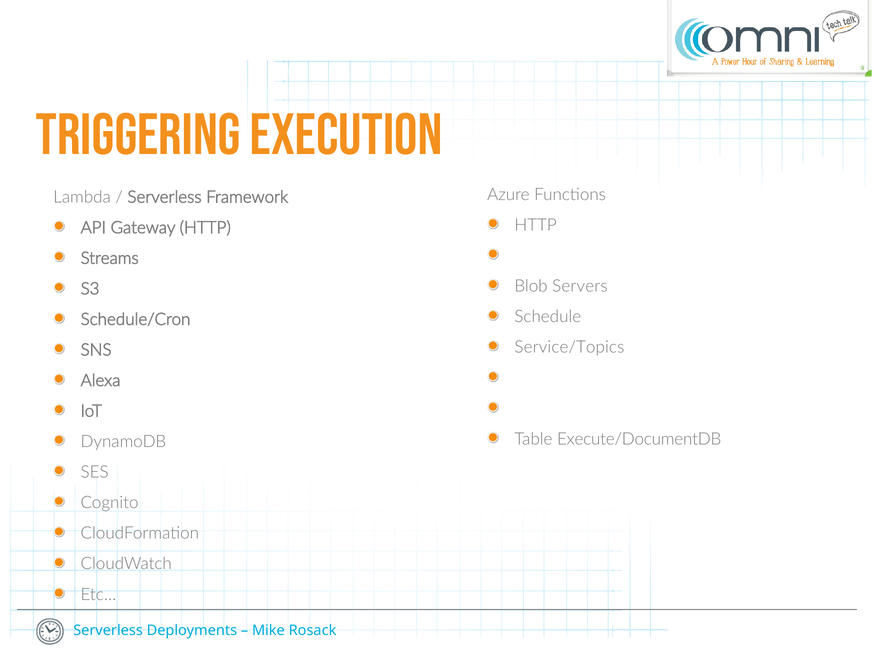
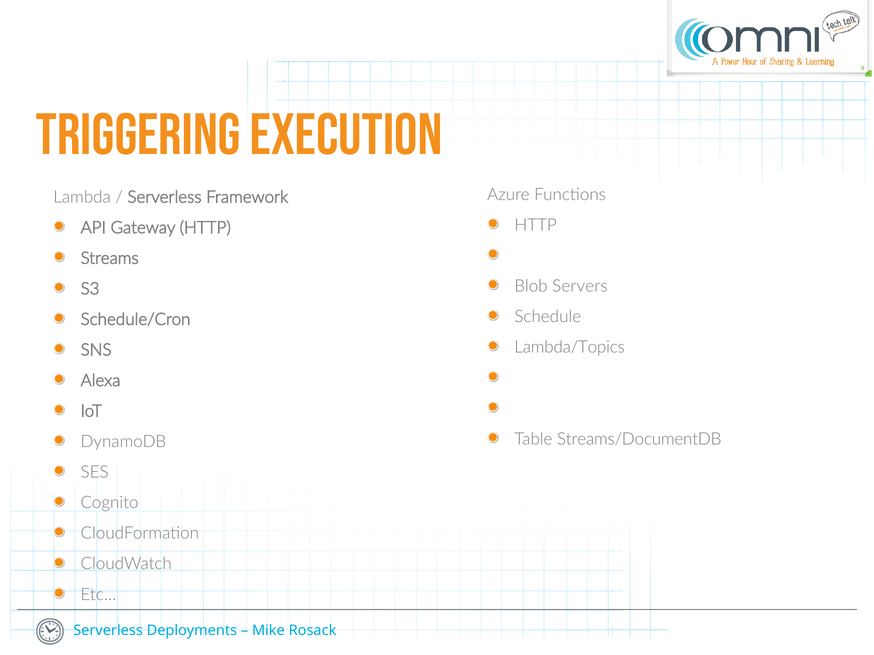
Service/Topics: Service/Topics -> Lambda/Topics
Execute/DocumentDB: Execute/DocumentDB -> Streams/DocumentDB
